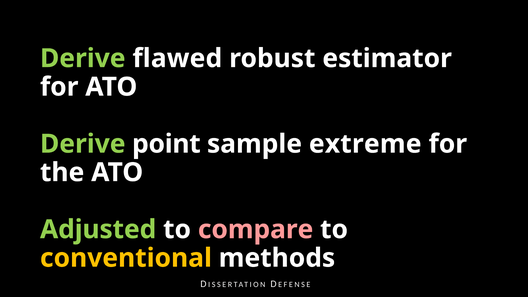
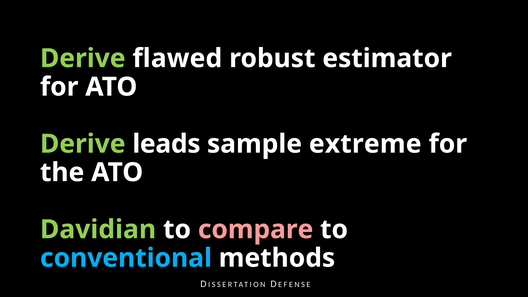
point: point -> leads
Adjusted: Adjusted -> Davidian
conventional colour: yellow -> light blue
